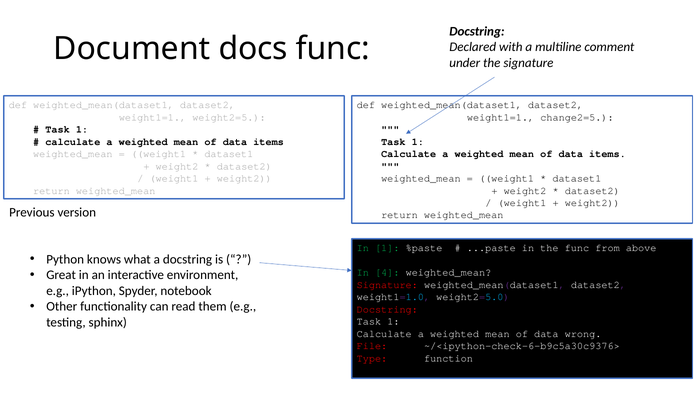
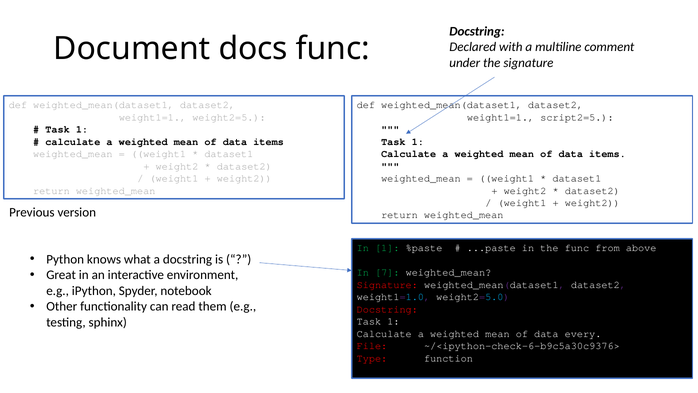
change2=5: change2=5 -> script2=5
4: 4 -> 7
wrong: wrong -> every
